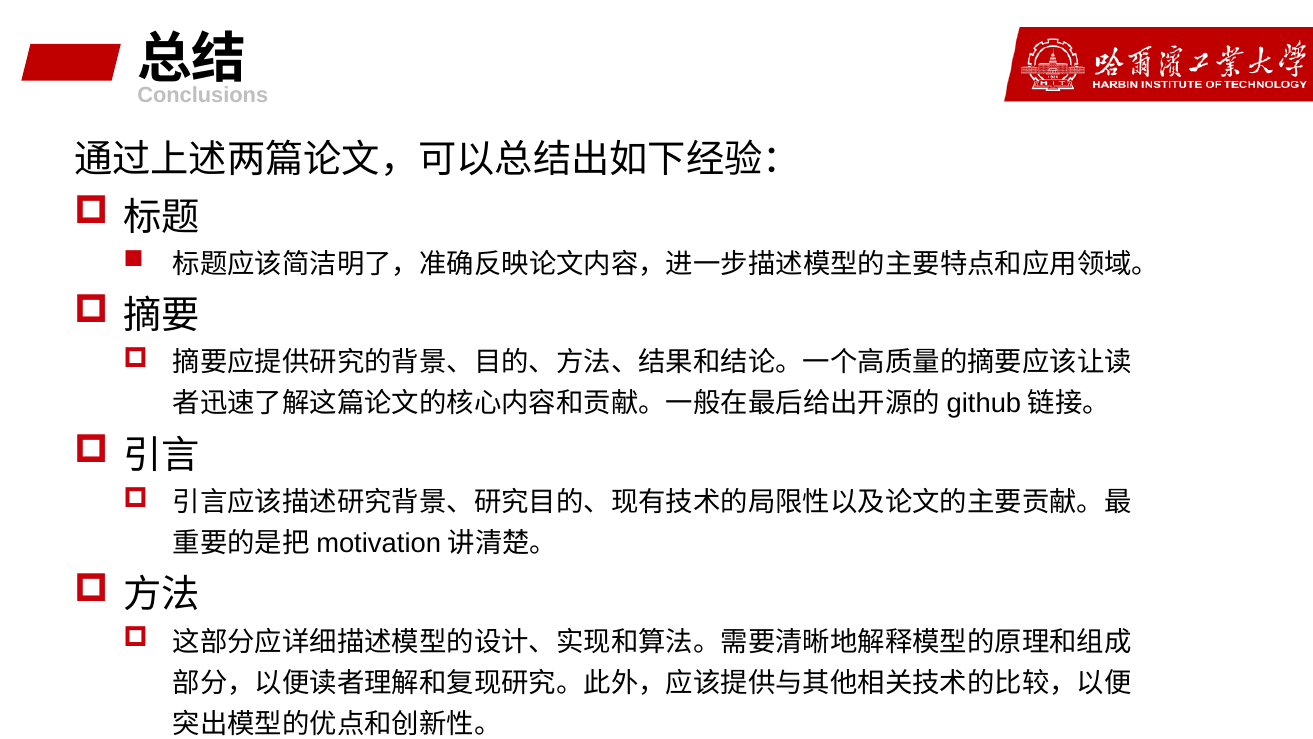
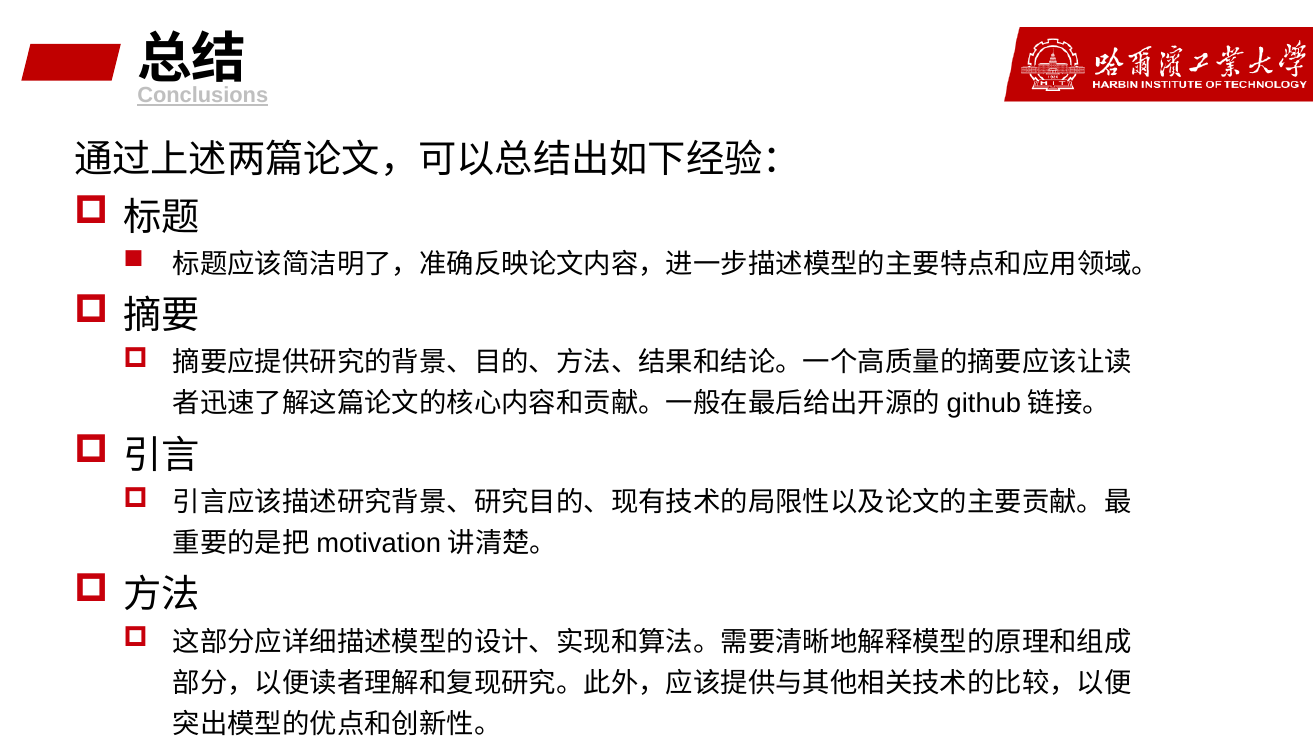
Conclusions underline: none -> present
